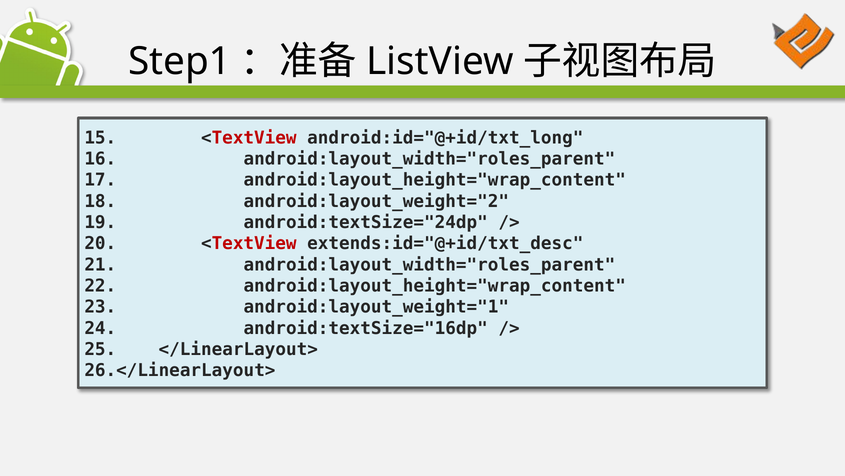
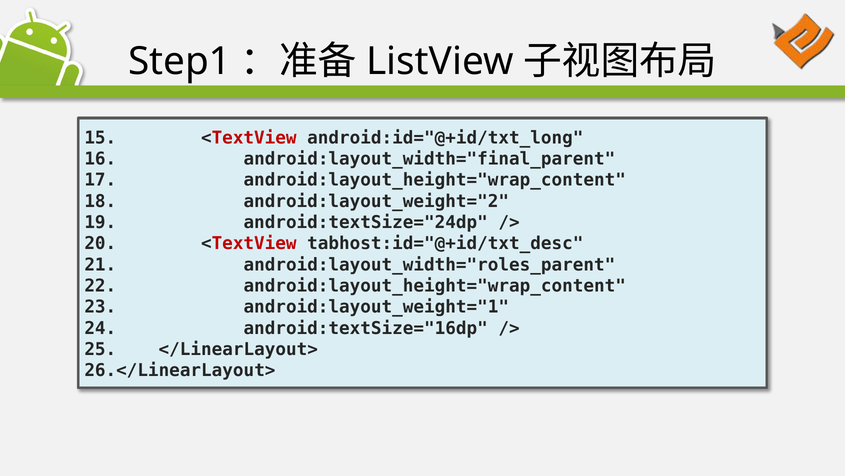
android:layout_width="roles_parent at (429, 159): android:layout_width="roles_parent -> android:layout_width="final_parent
extends:id="@+id/txt_desc: extends:id="@+id/txt_desc -> tabhost:id="@+id/txt_desc
